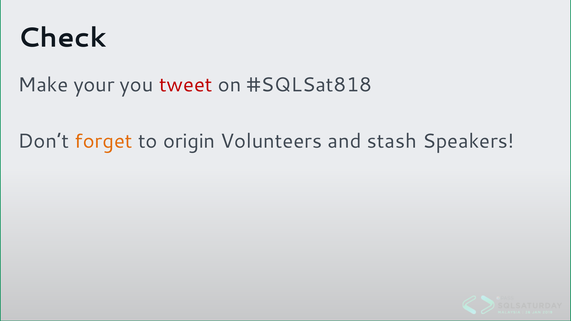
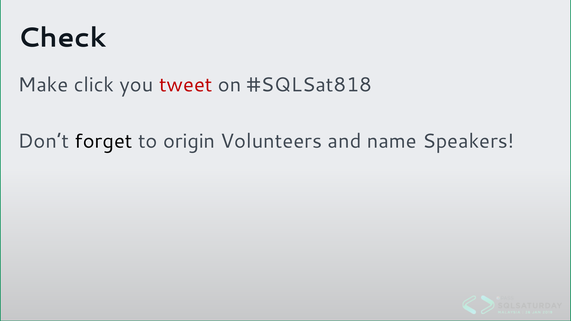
your: your -> click
forget colour: orange -> black
stash: stash -> name
